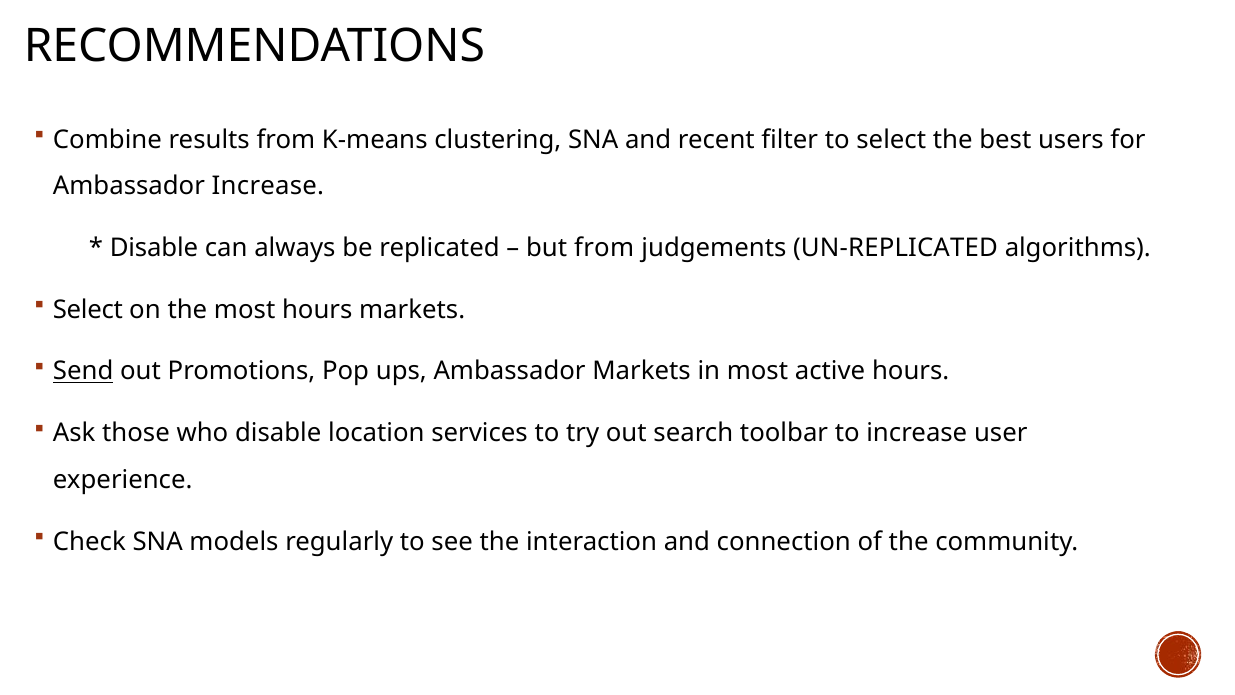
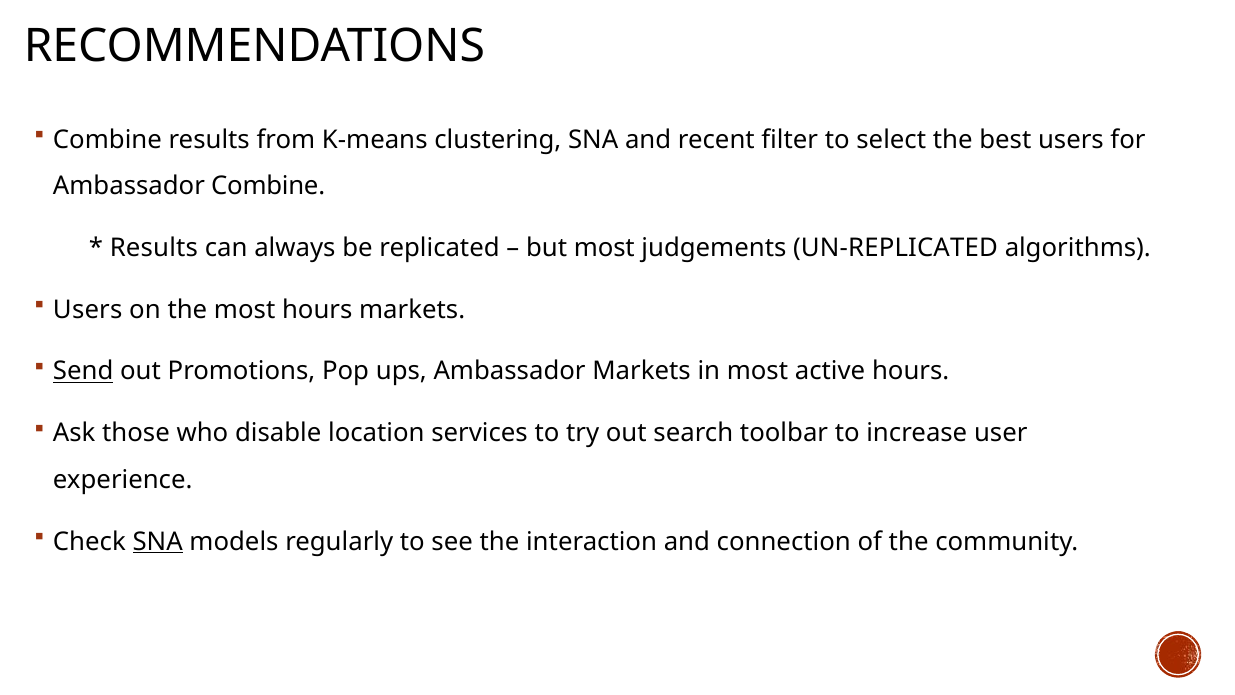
Ambassador Increase: Increase -> Combine
Disable at (154, 248): Disable -> Results
but from: from -> most
Select at (88, 309): Select -> Users
SNA at (158, 541) underline: none -> present
